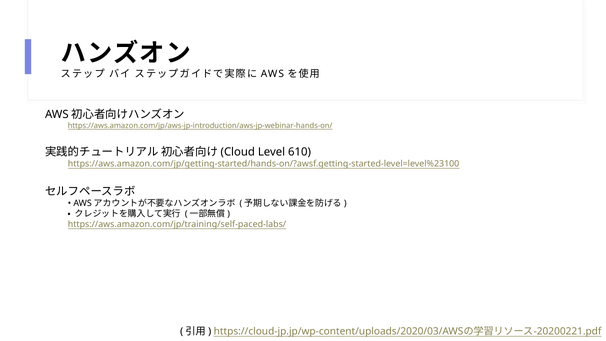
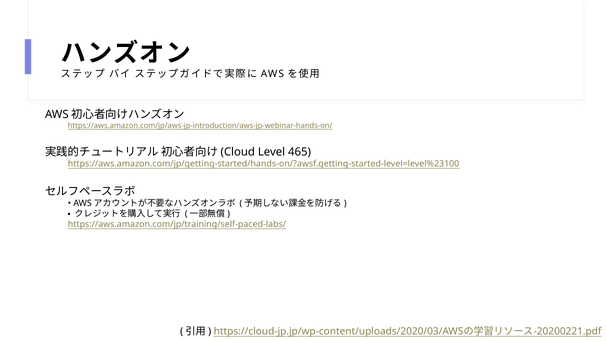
610: 610 -> 465
